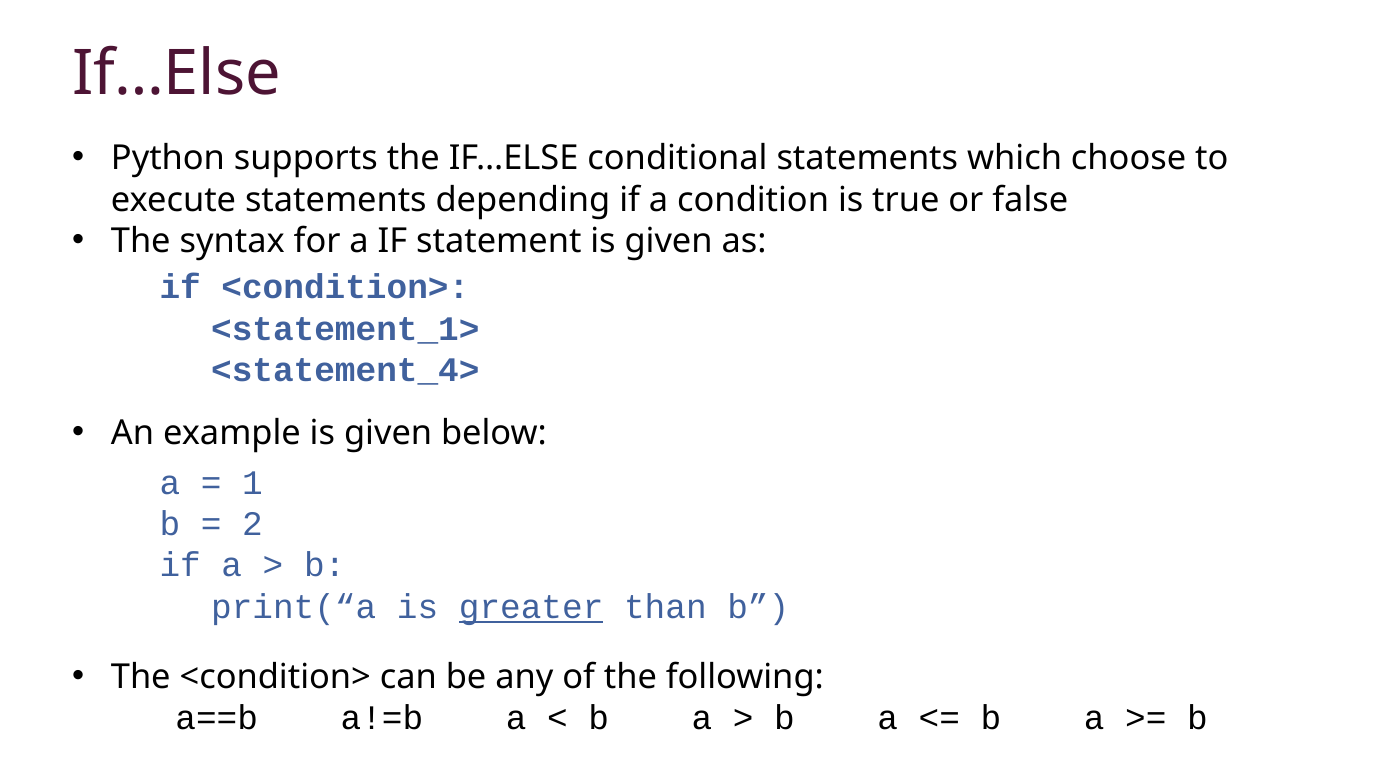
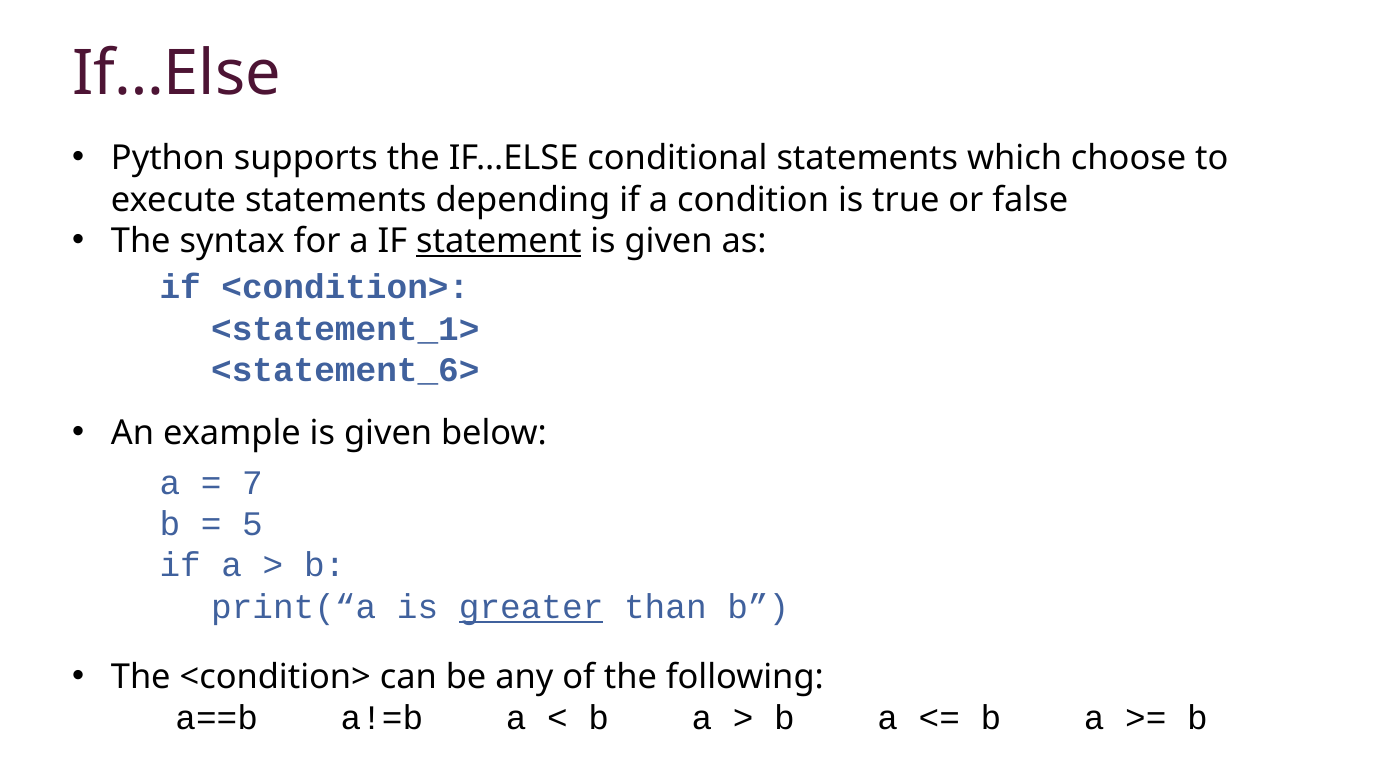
statement underline: none -> present
<statement_4>: <statement_4> -> <statement_6>
1: 1 -> 7
2: 2 -> 5
